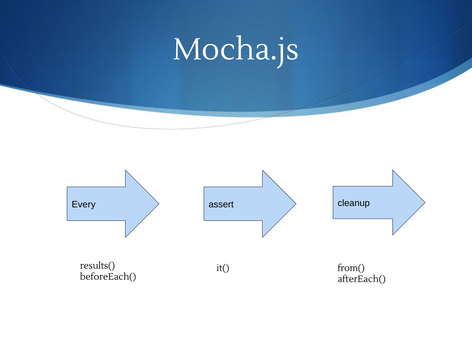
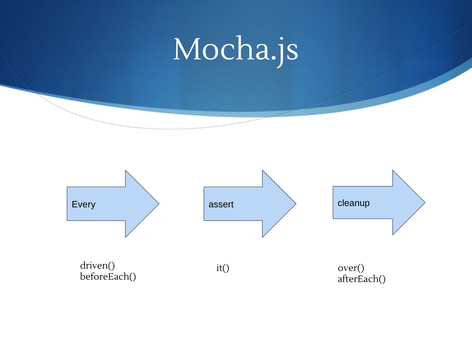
results(: results( -> driven(
from(: from( -> over(
